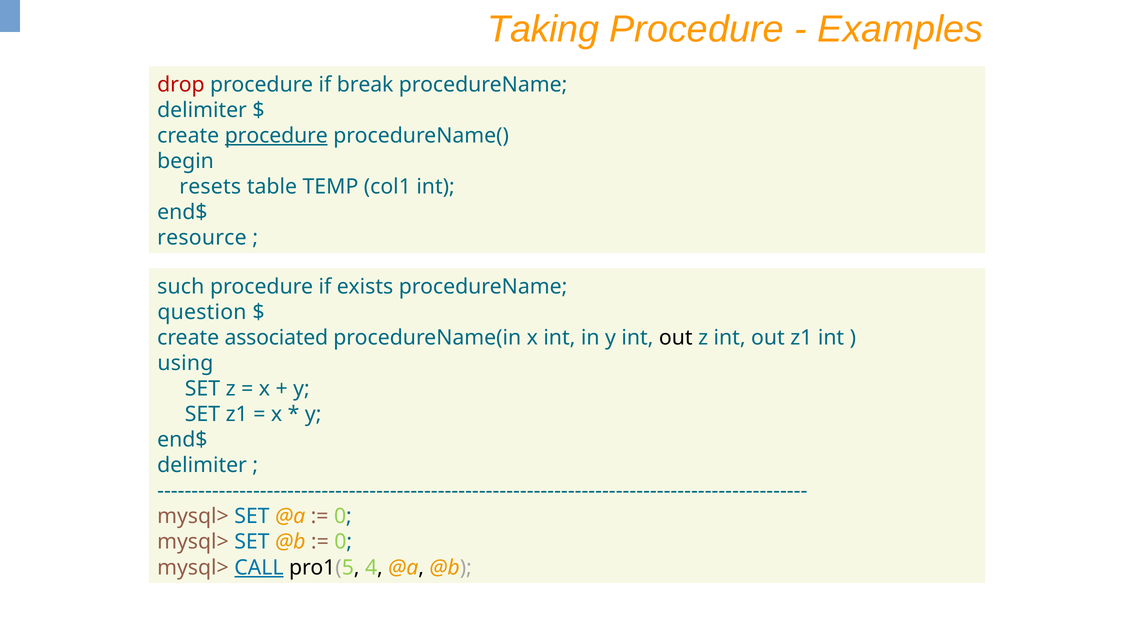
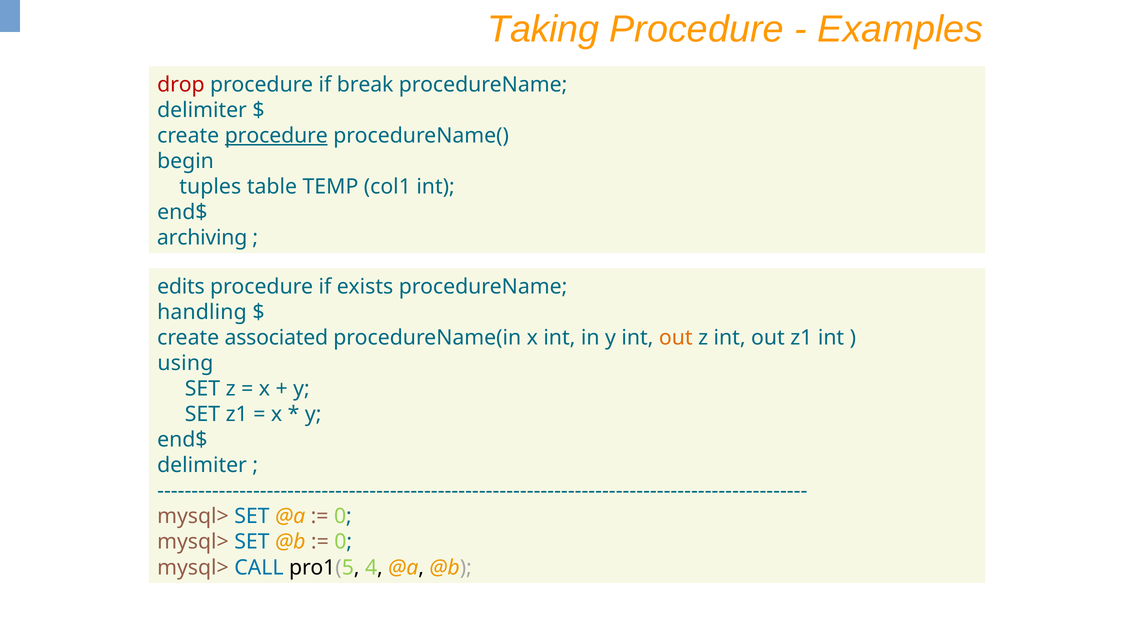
resets: resets -> tuples
resource: resource -> archiving
such: such -> edits
question: question -> handling
out at (676, 338) colour: black -> orange
CALL underline: present -> none
